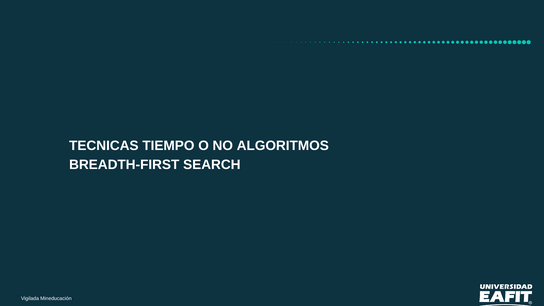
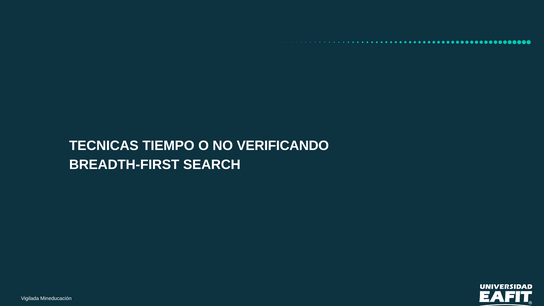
ALGORITMOS: ALGORITMOS -> VERIFICANDO
